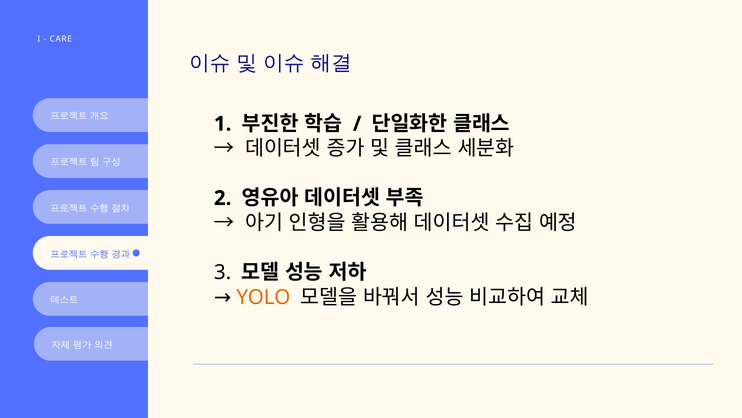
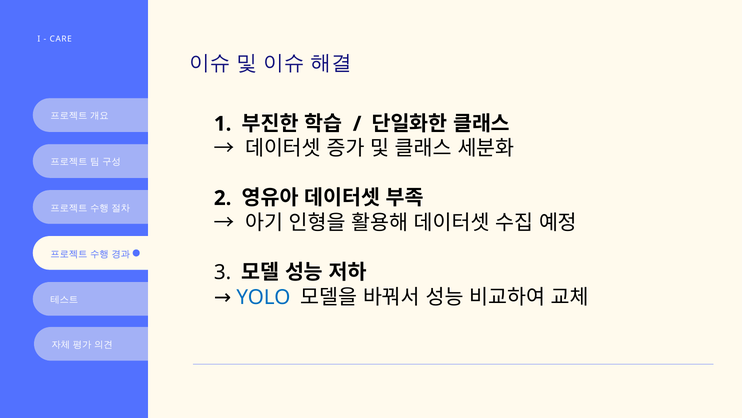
YOLO colour: orange -> blue
